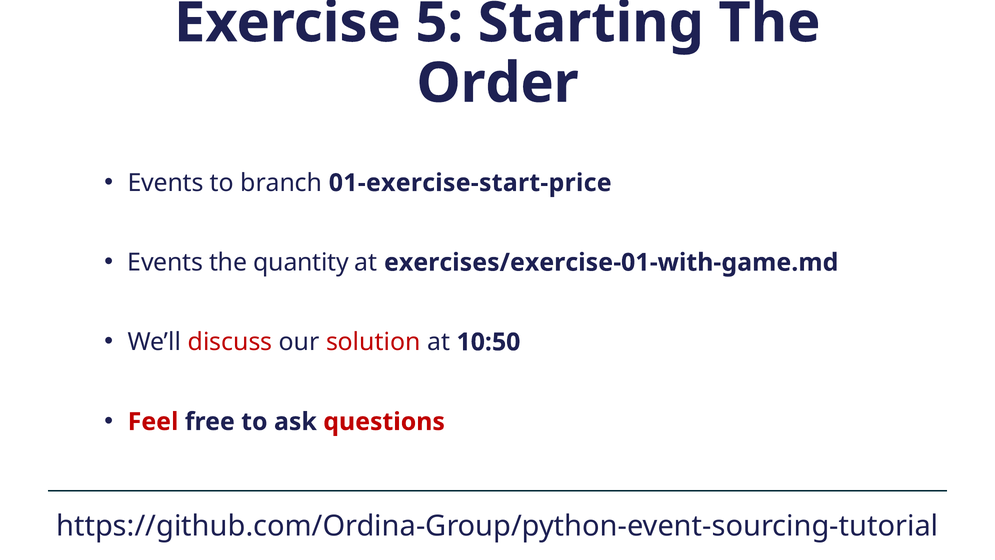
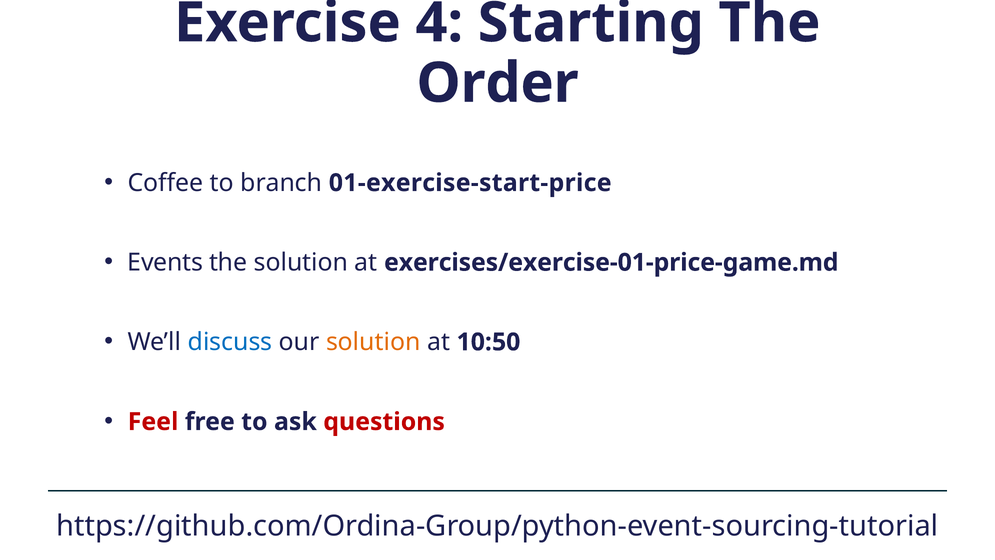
5: 5 -> 4
Events at (166, 183): Events -> Coffee
the quantity: quantity -> solution
exercises/exercise-01-with-game.md: exercises/exercise-01-with-game.md -> exercises/exercise-01-price-game.md
discuss colour: red -> blue
solution at (373, 342) colour: red -> orange
